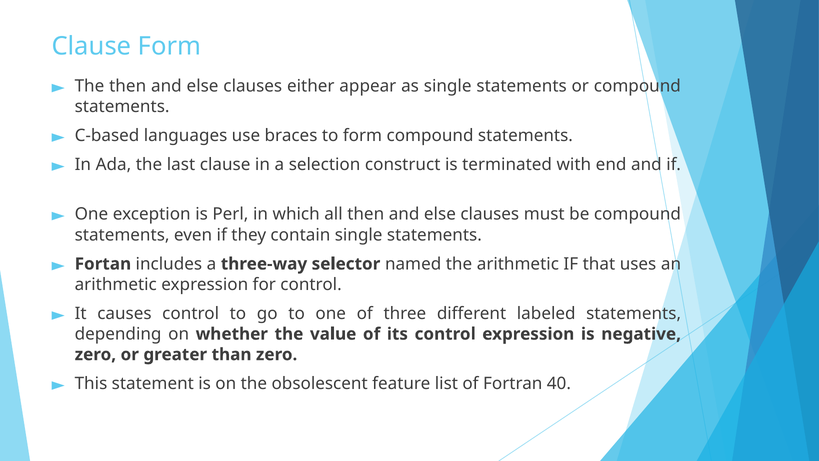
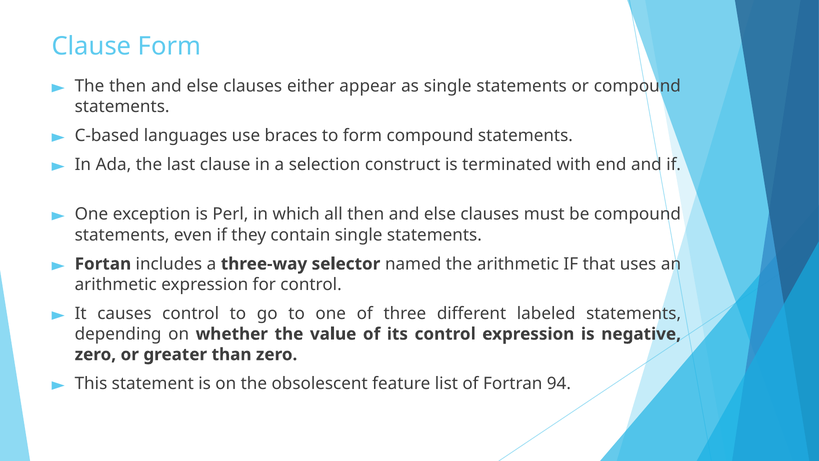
40: 40 -> 94
